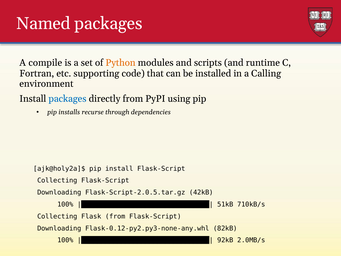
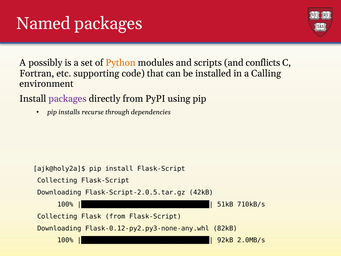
compile: compile -> possibly
runtime: runtime -> conflicts
packages at (67, 99) colour: blue -> purple
